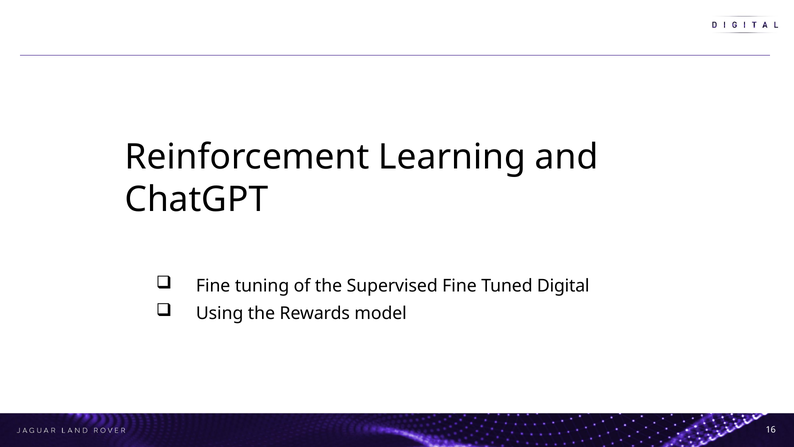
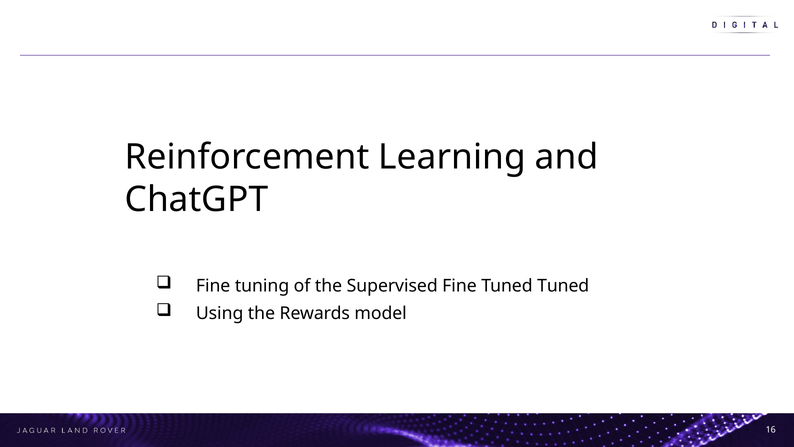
Tuned Digital: Digital -> Tuned
